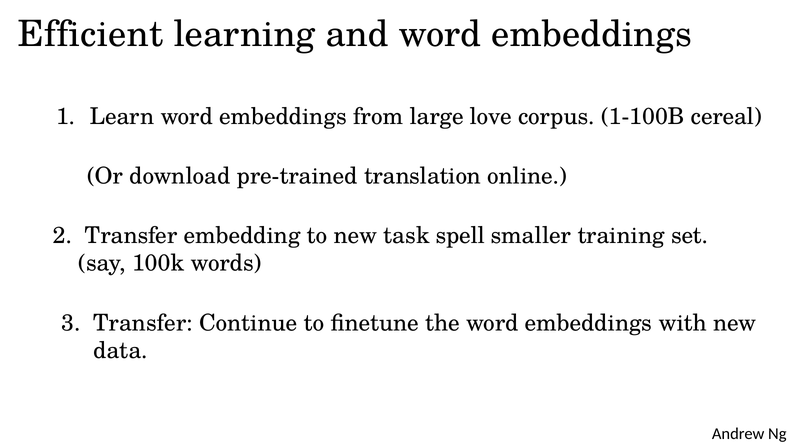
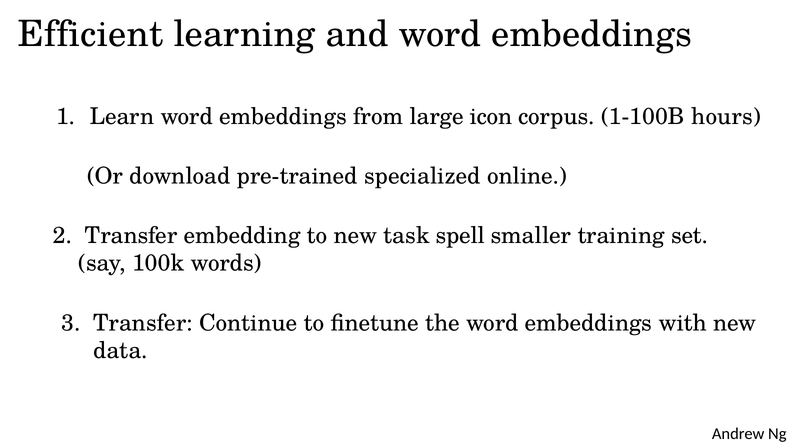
love: love -> icon
cereal: cereal -> hours
translation: translation -> specialized
